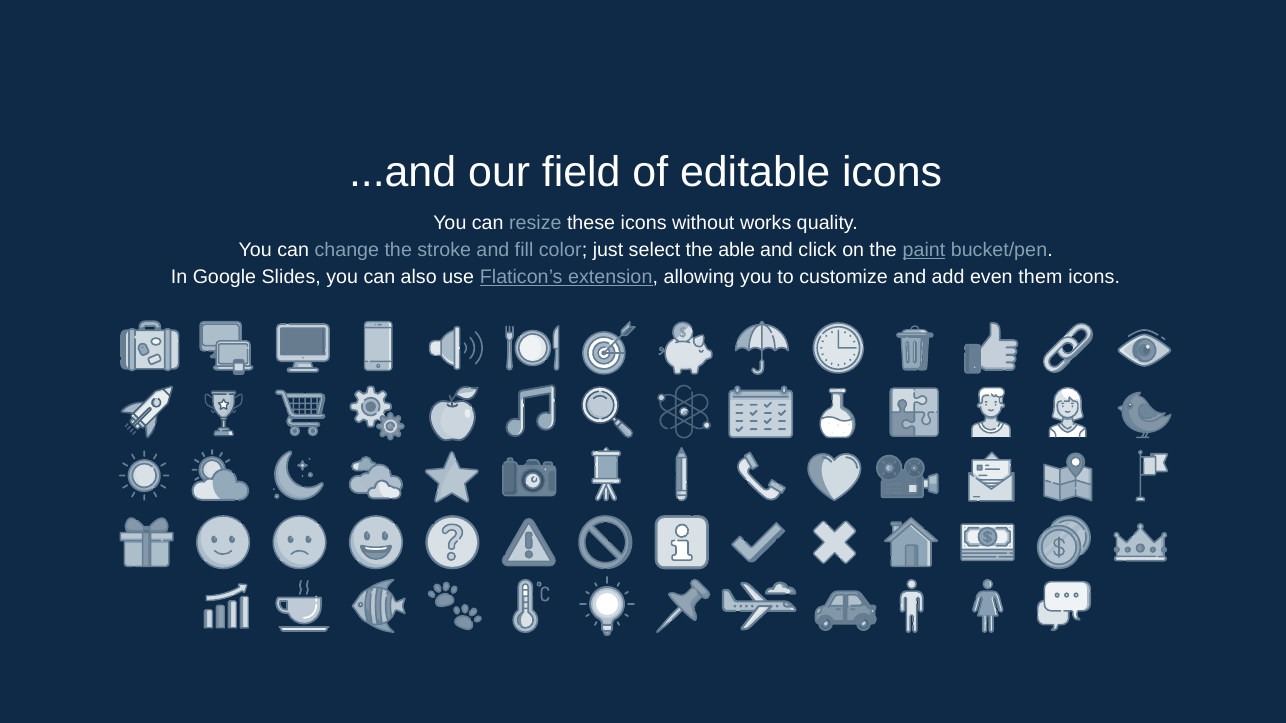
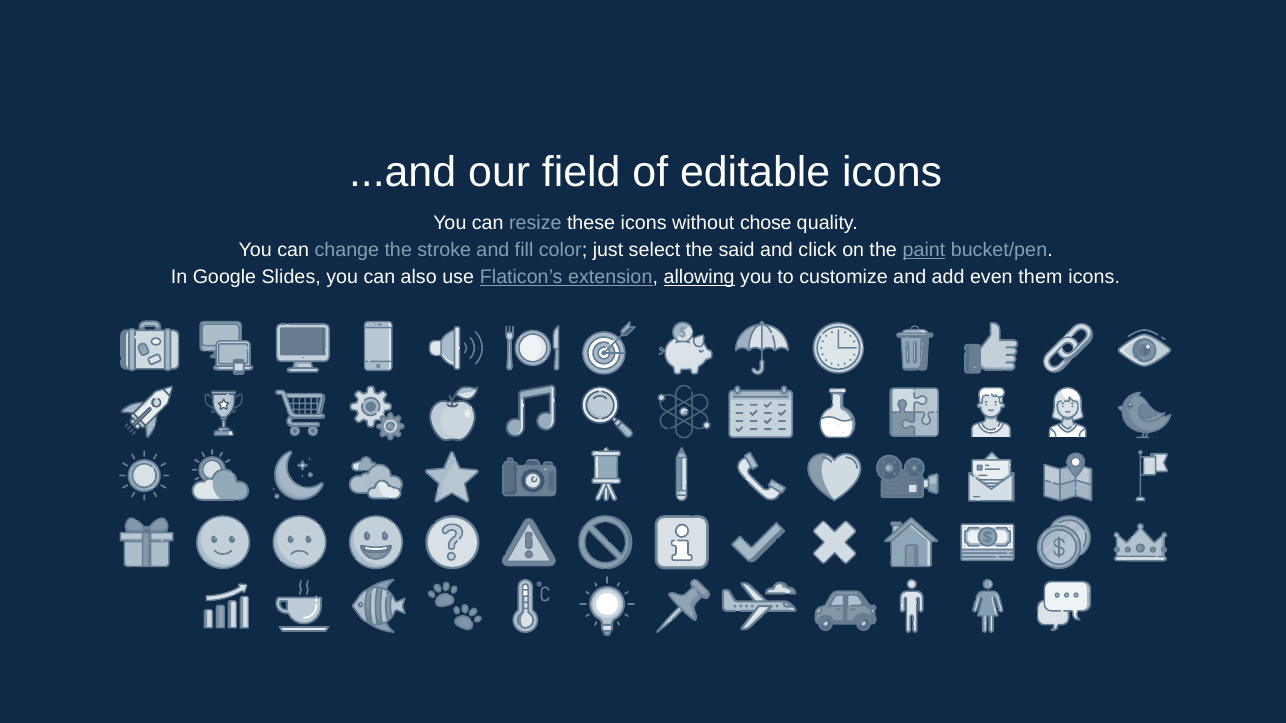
works: works -> chose
able: able -> said
allowing underline: none -> present
